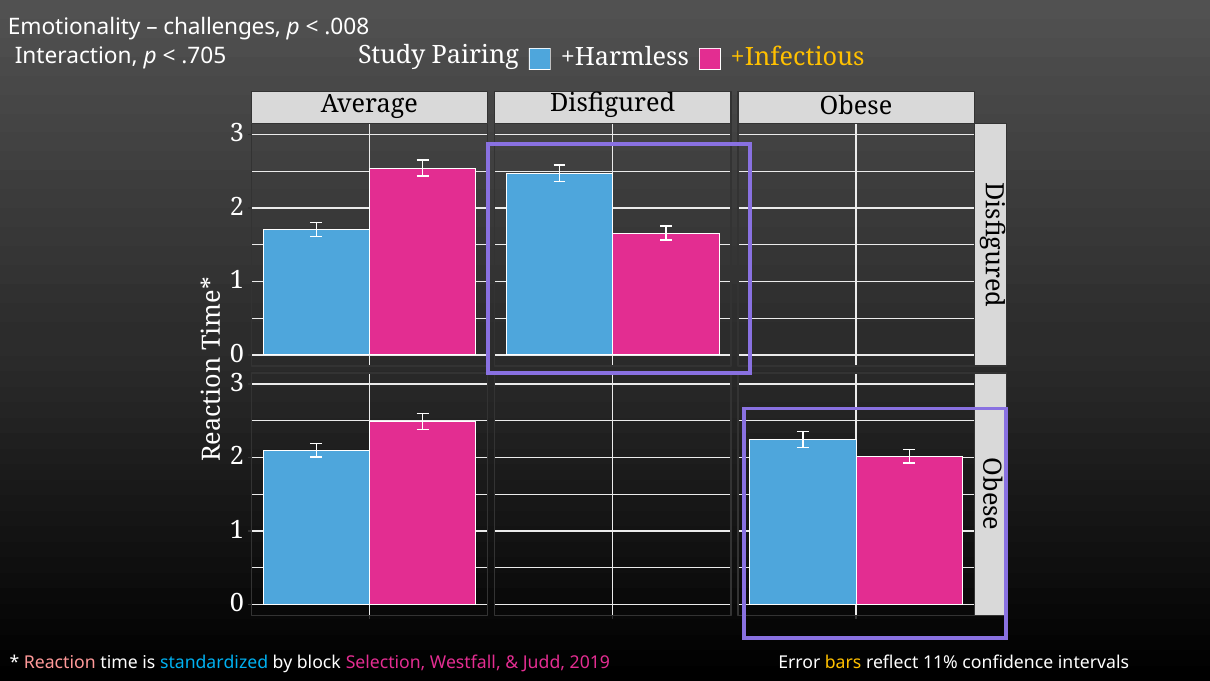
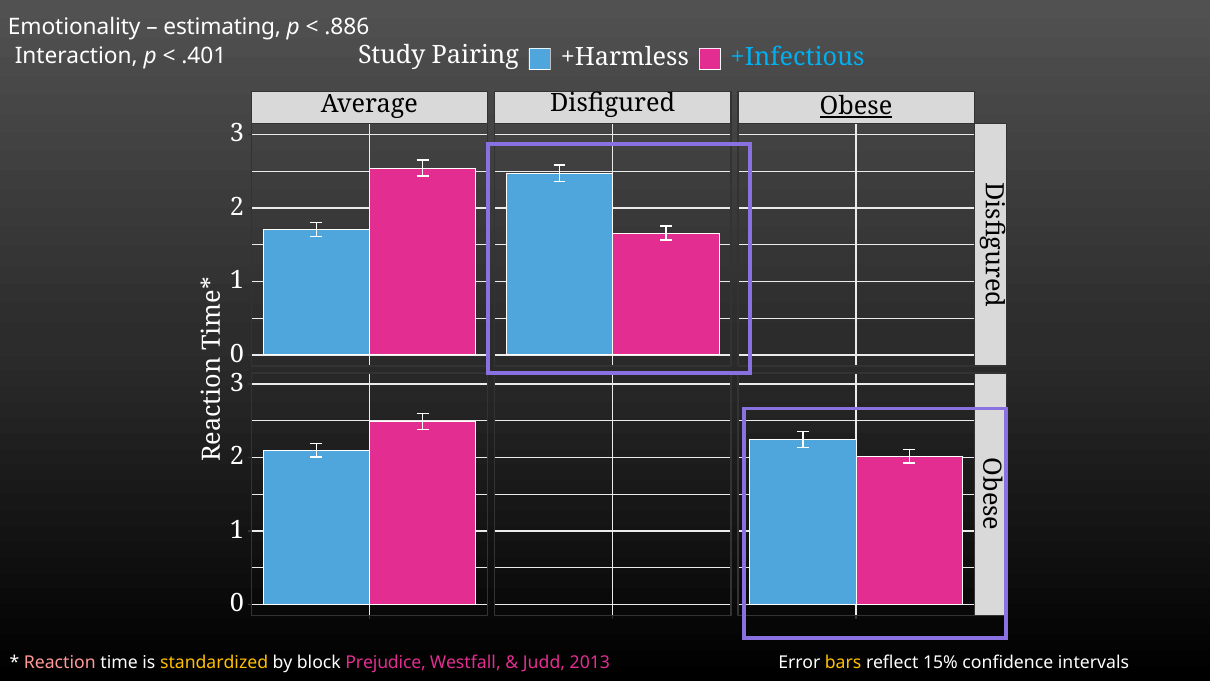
challenges: challenges -> estimating
.008: .008 -> .886
+Infectious colour: yellow -> light blue
.705: .705 -> .401
Obese underline: none -> present
standardized colour: light blue -> yellow
Selection: Selection -> Prejudice
2019: 2019 -> 2013
11%: 11% -> 15%
